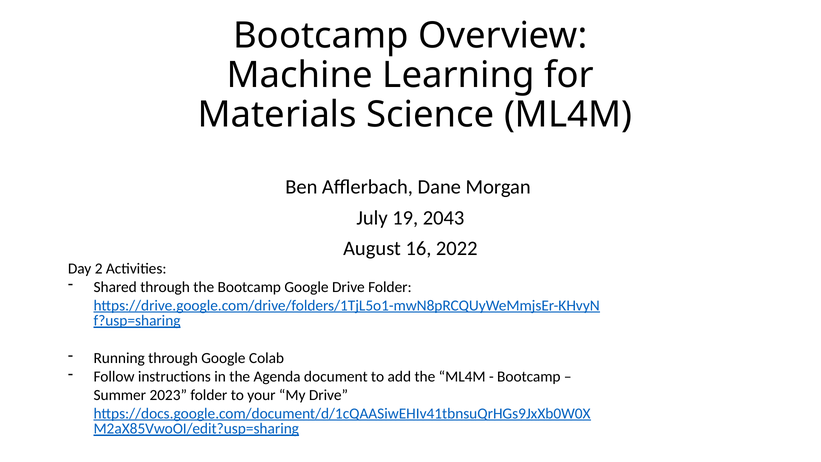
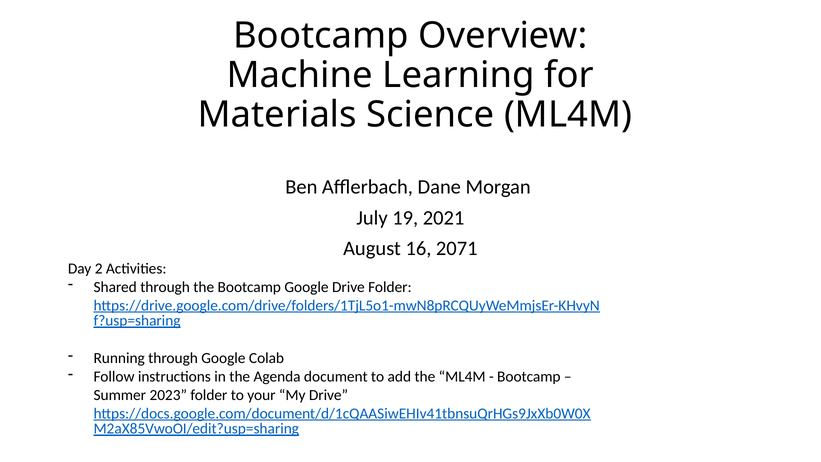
2043: 2043 -> 2021
2022: 2022 -> 2071
